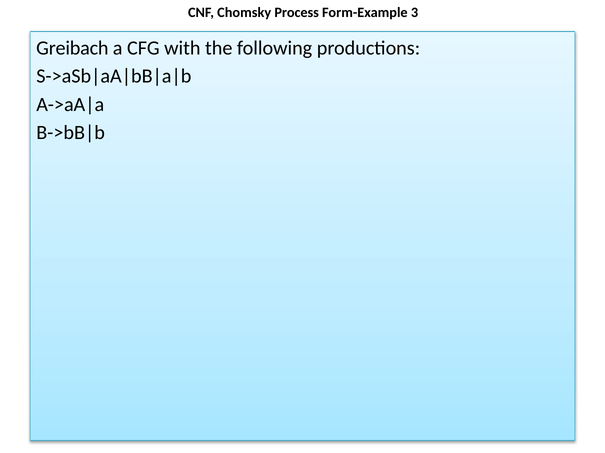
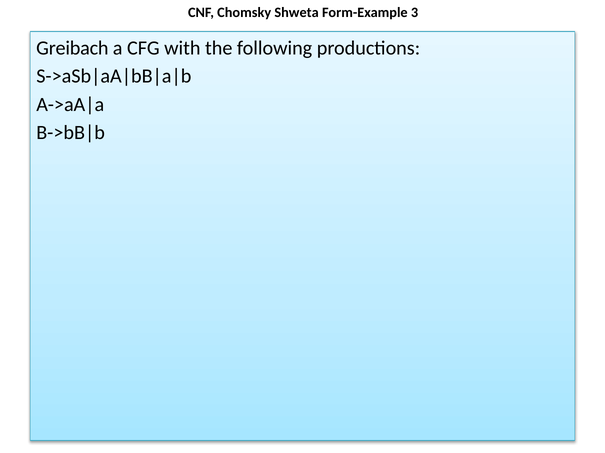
Chomsky Process: Process -> Shweta
